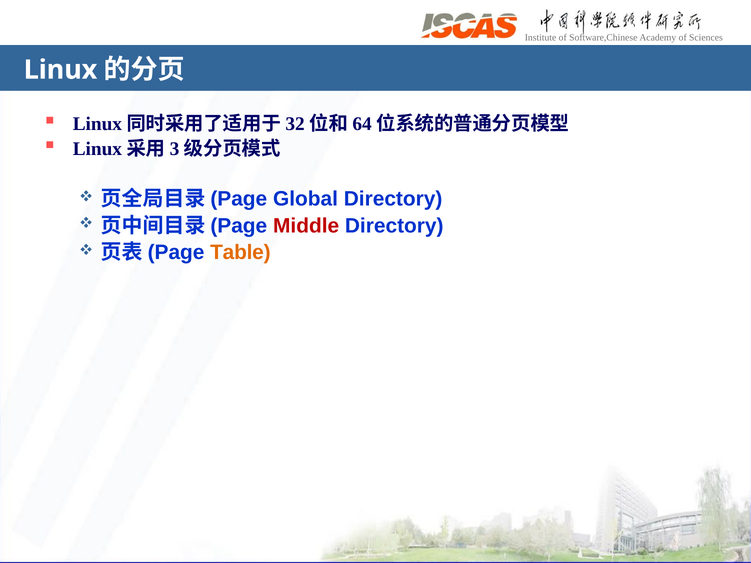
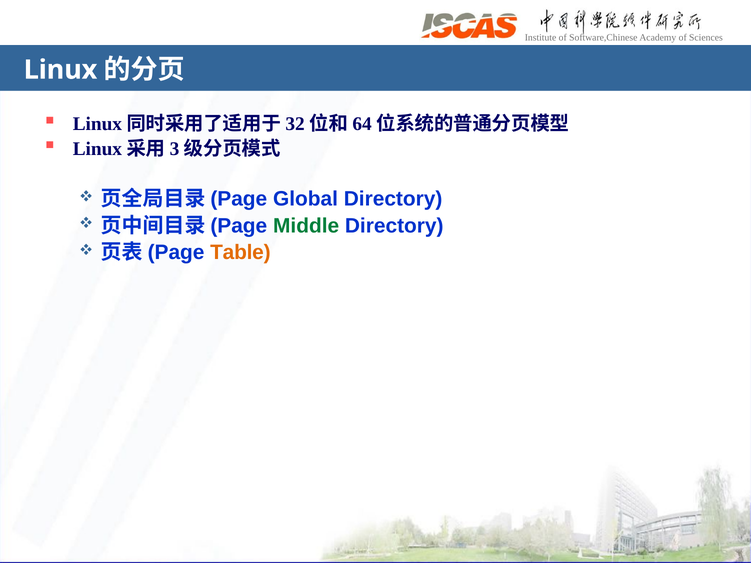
Middle colour: red -> green
